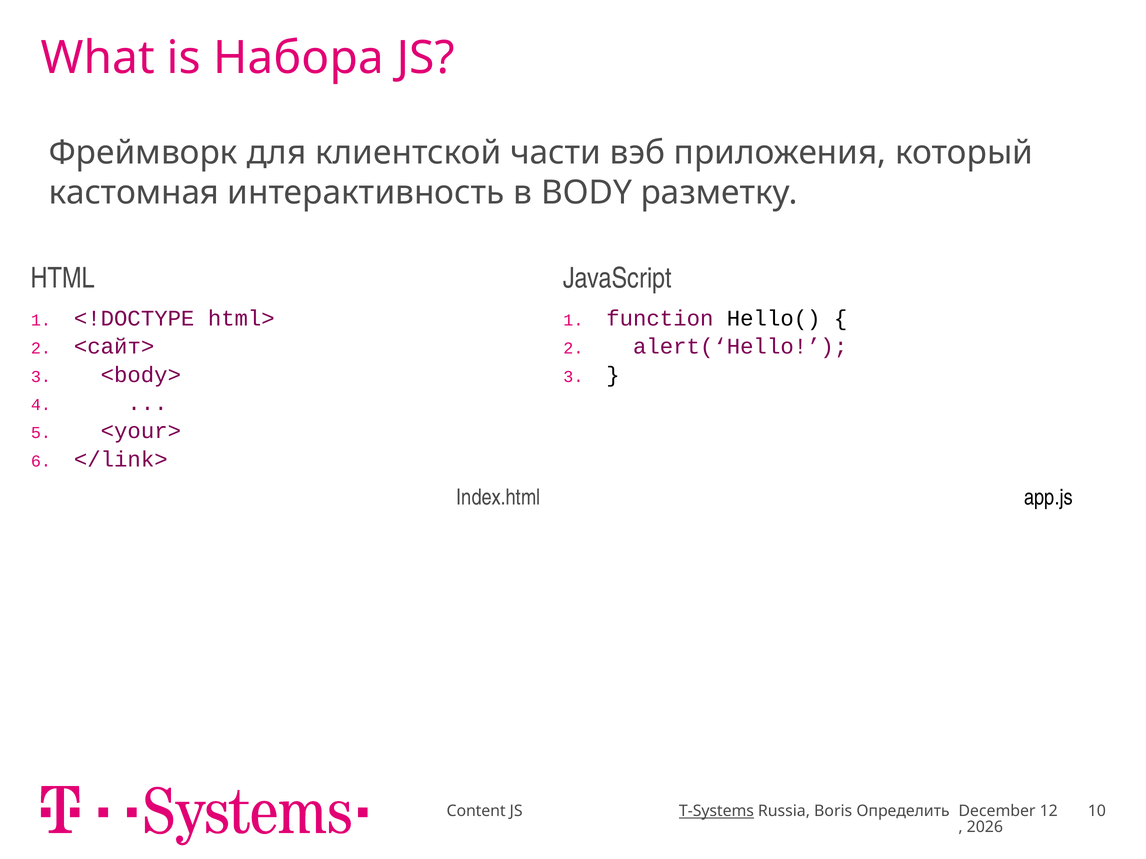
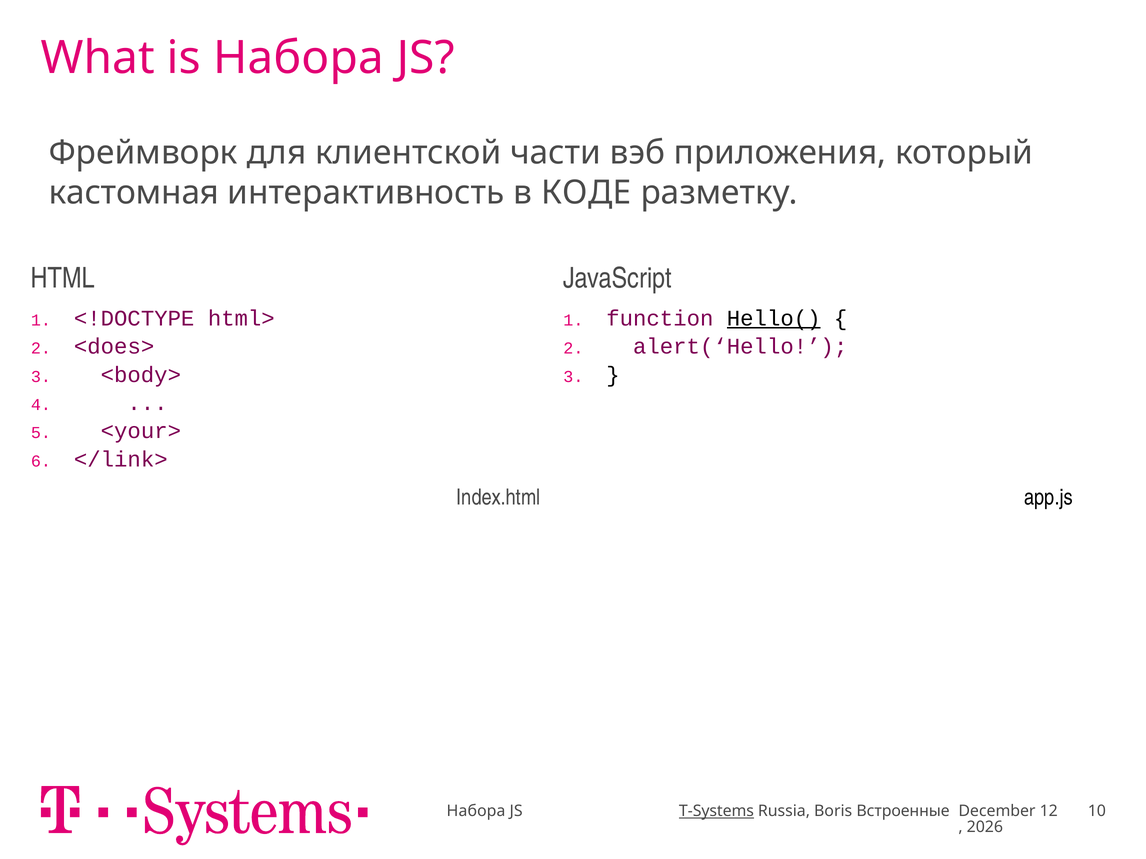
BODY: BODY -> КОДЕ
Hello( underline: none -> present
<сайт>: <сайт> -> <does>
Content at (476, 812): Content -> Набора
Определить: Определить -> Встроенные
